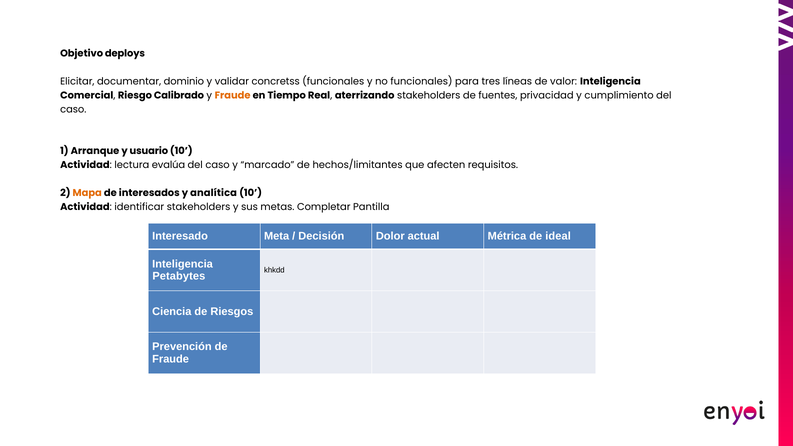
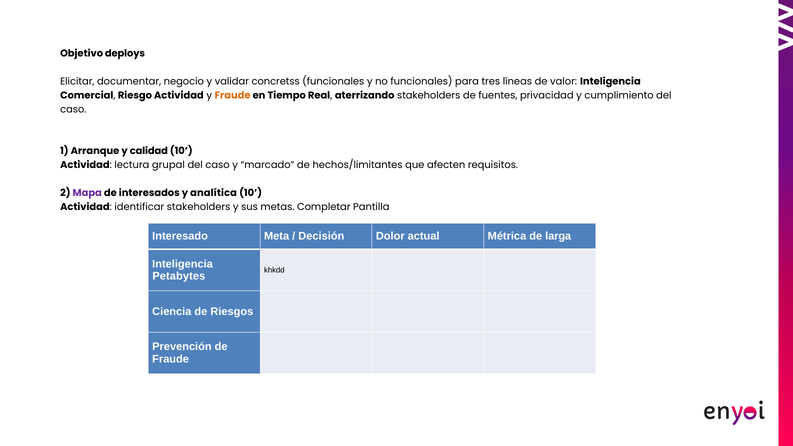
dominio: dominio -> negocio
Riesgo Calibrado: Calibrado -> Actividad
usuario: usuario -> calidad
evalúa: evalúa -> grupal
Mapa colour: orange -> purple
ideal: ideal -> larga
